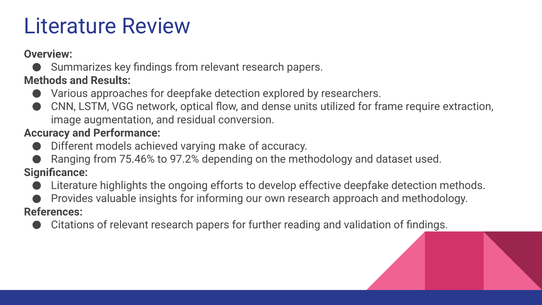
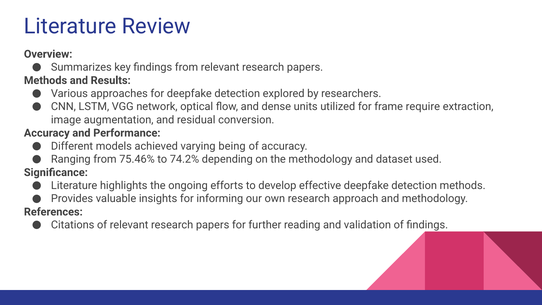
make: make -> being
97.2%: 97.2% -> 74.2%
